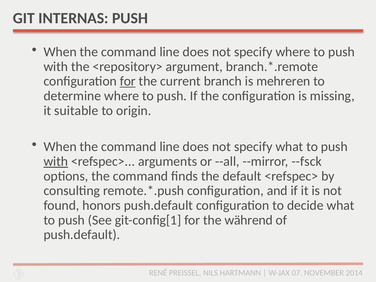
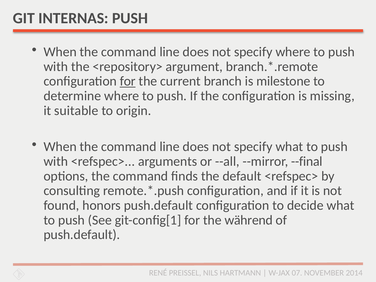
mehreren: mehreren -> milestone
with at (56, 161) underline: present -> none
--fsck: --fsck -> --final
